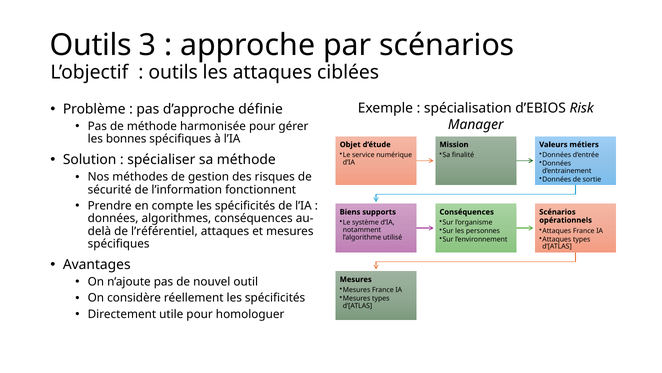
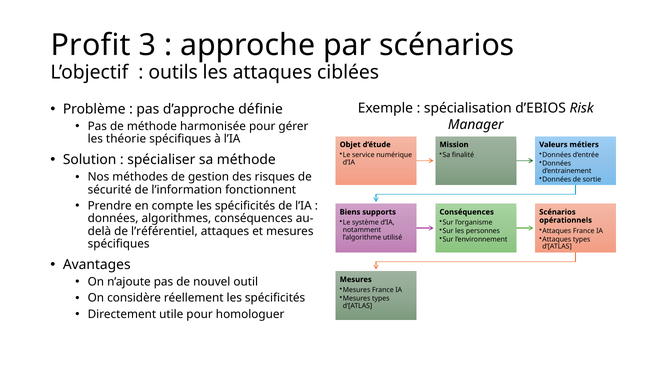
Outils at (91, 45): Outils -> Profit
bonnes: bonnes -> théorie
